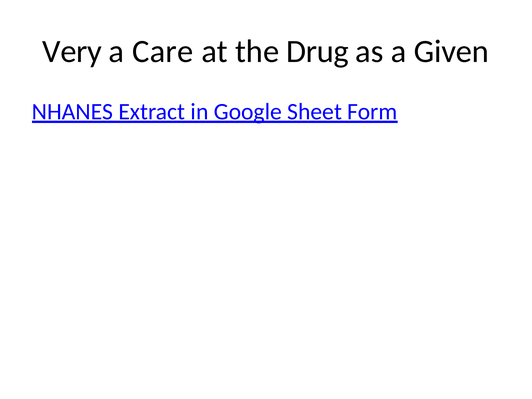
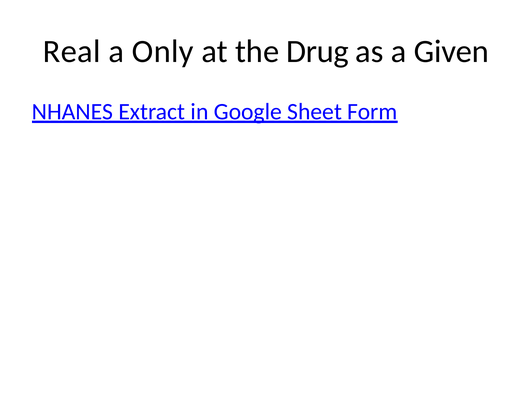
Very: Very -> Real
Care: Care -> Only
